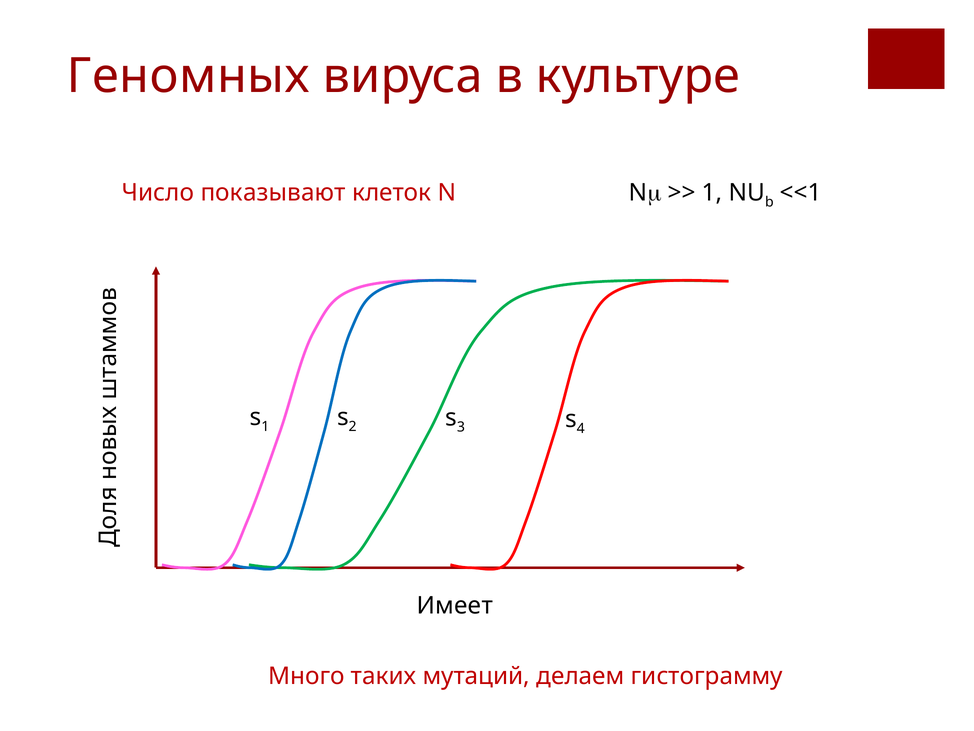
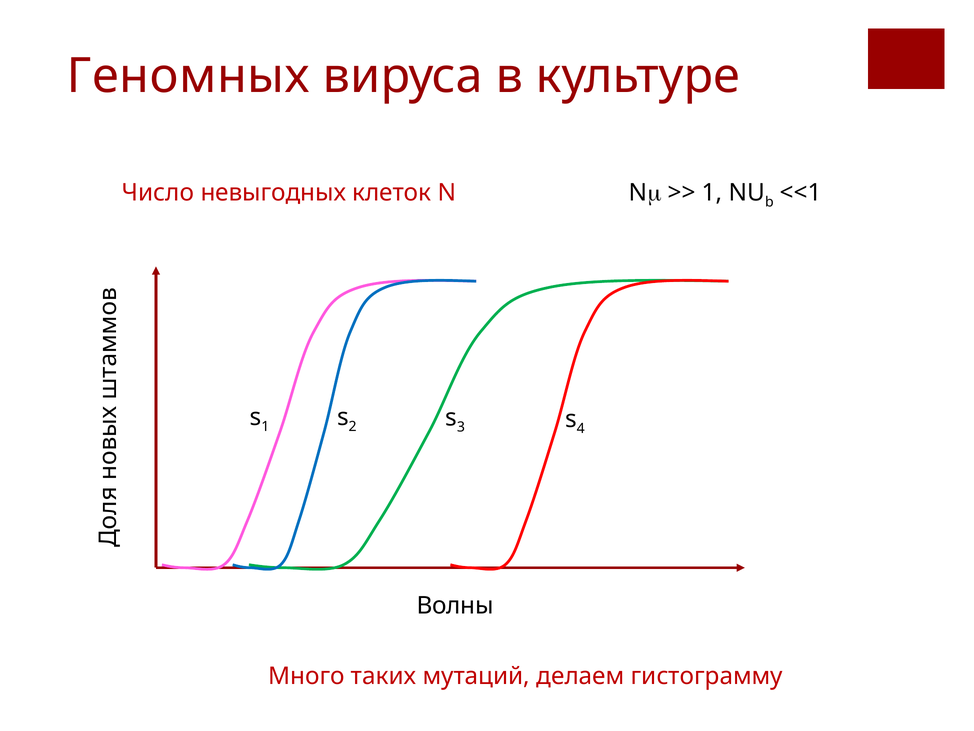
показывают: показывают -> невыгодных
Имеет: Имеет -> Волны
